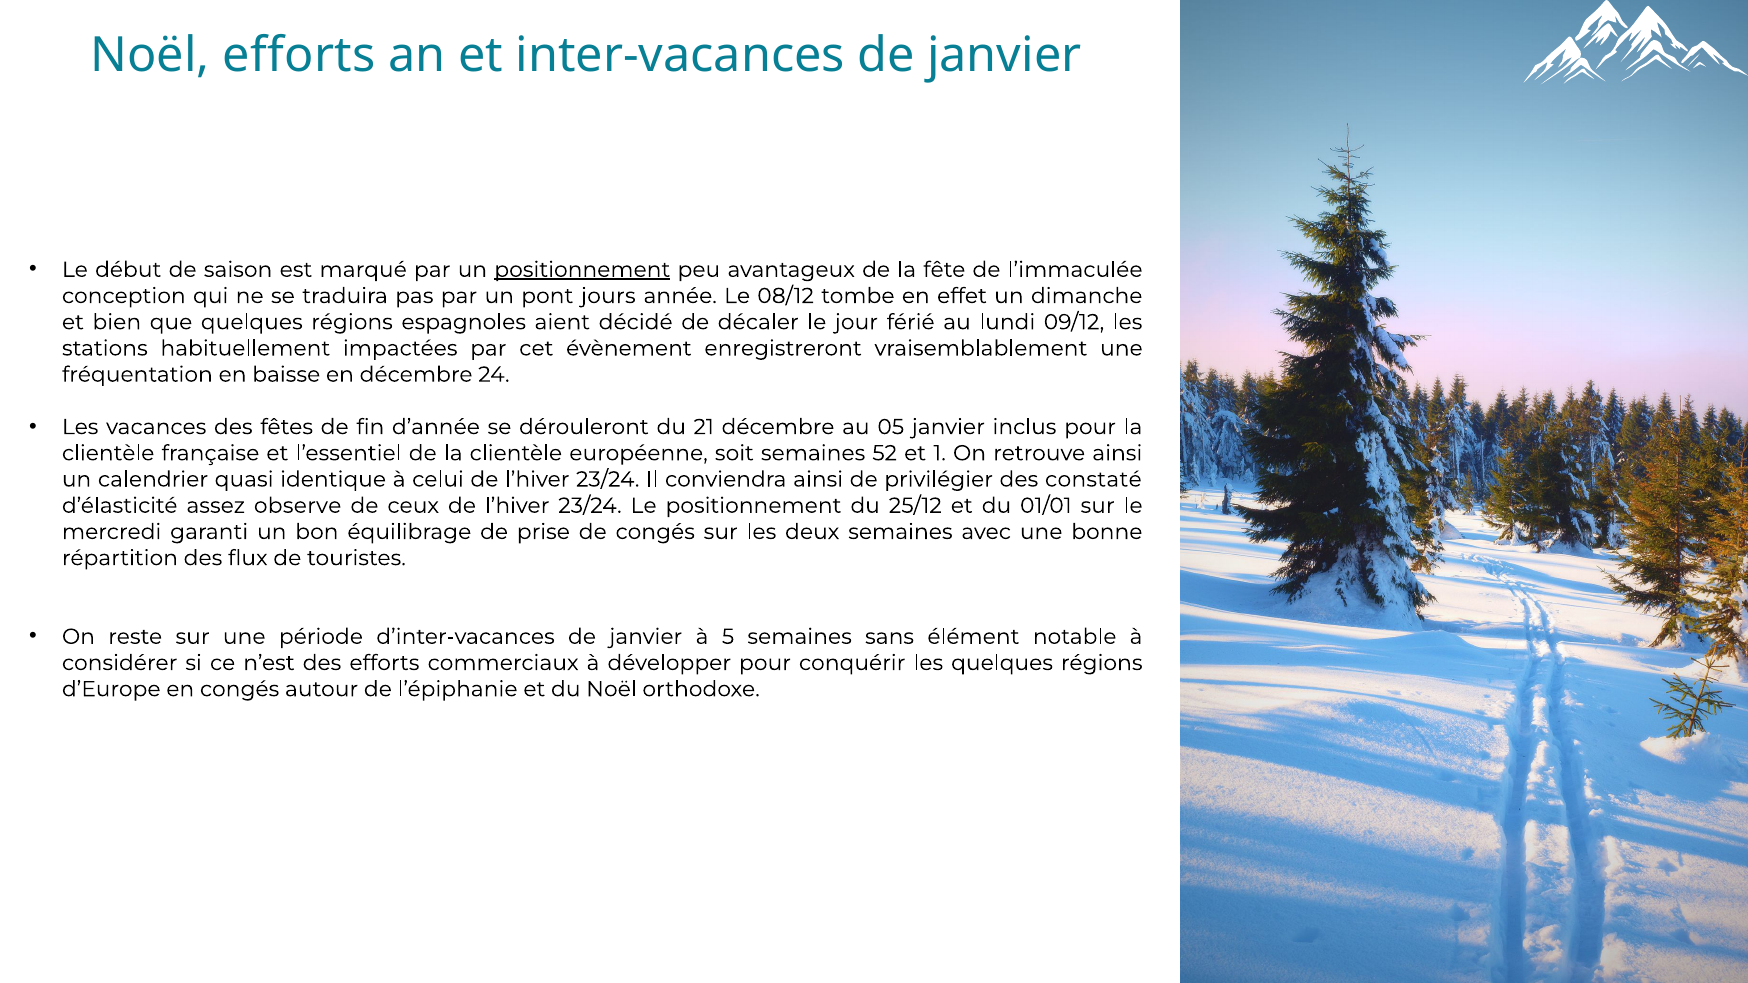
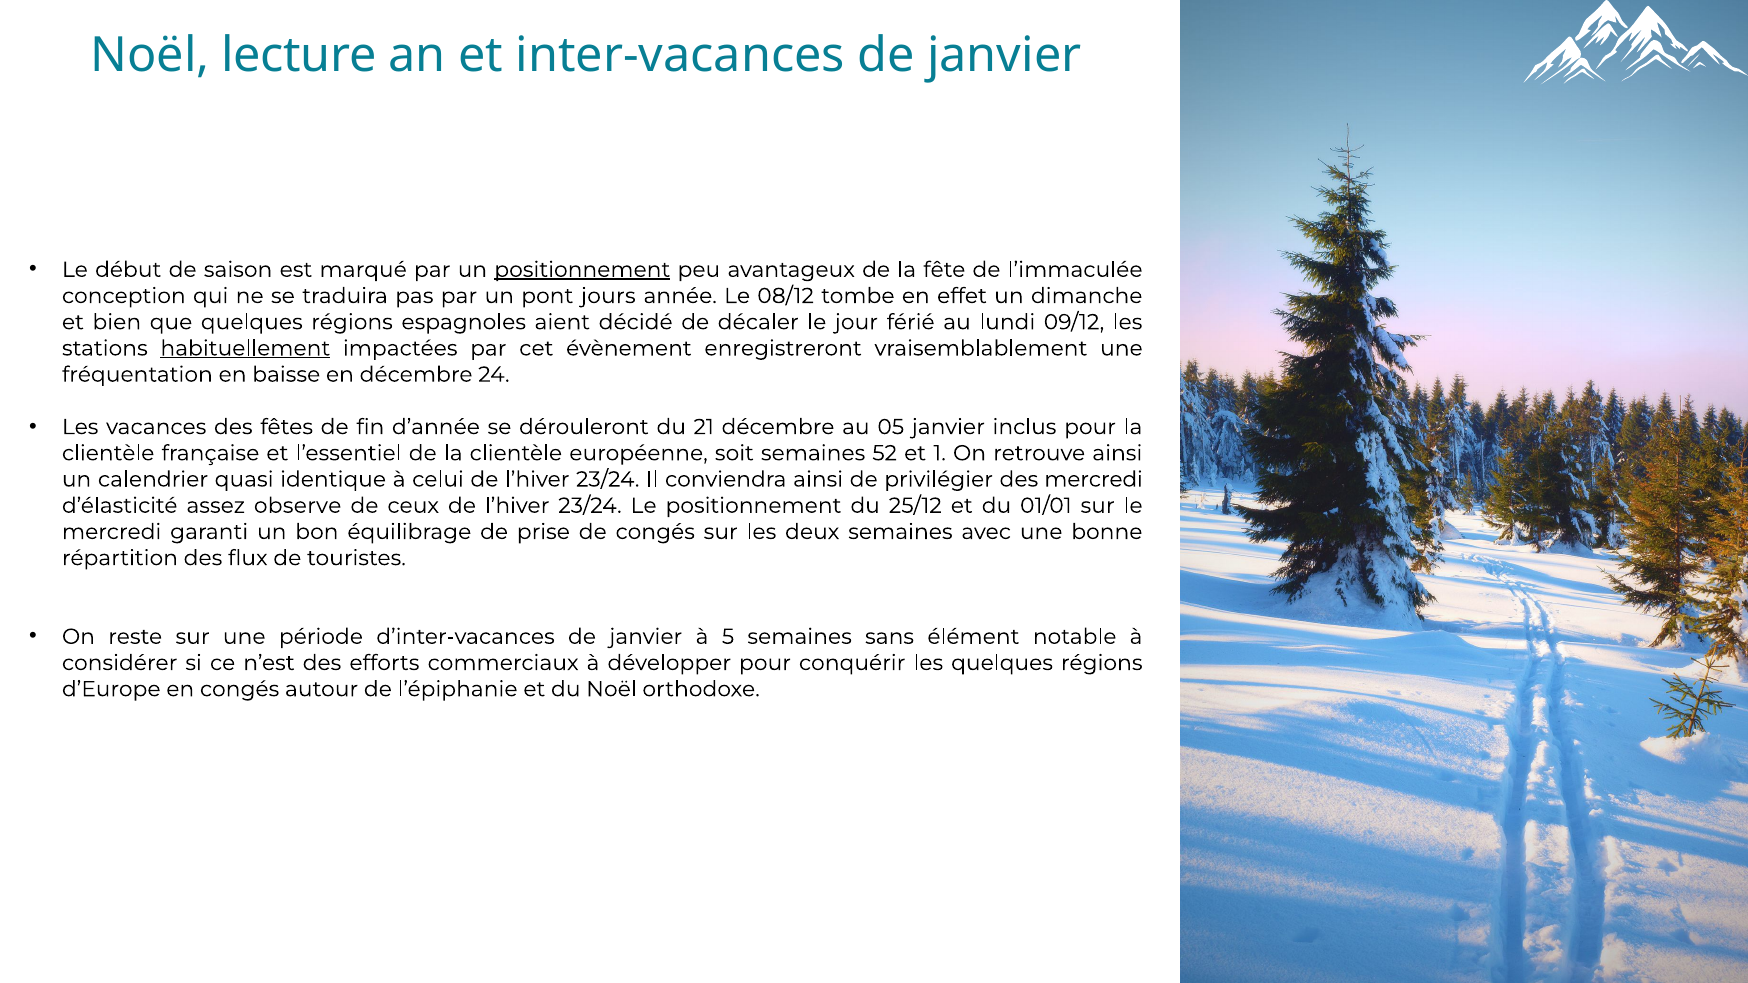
Noël efforts: efforts -> lecture
habituellement underline: none -> present
des constaté: constaté -> mercredi
